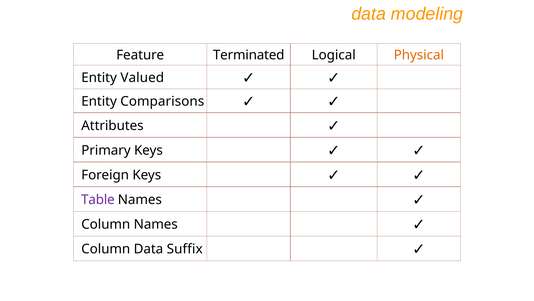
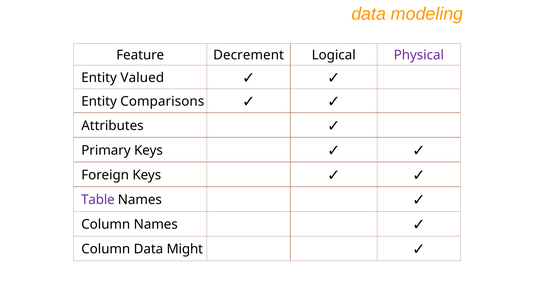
Terminated: Terminated -> Decrement
Physical colour: orange -> purple
Suffix: Suffix -> Might
